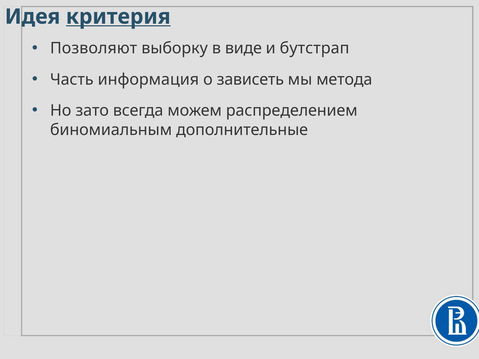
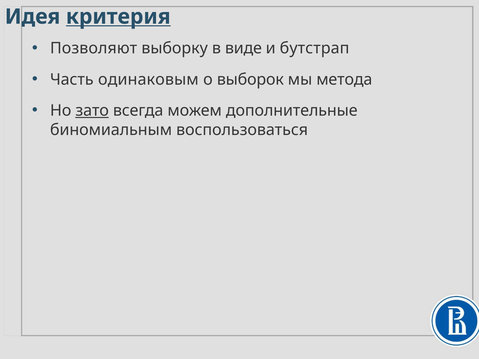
информация: информация -> одинаковым
зависеть: зависеть -> выборок
зато underline: none -> present
распределением: распределением -> дополнительные
дополнительные: дополнительные -> воспользоваться
